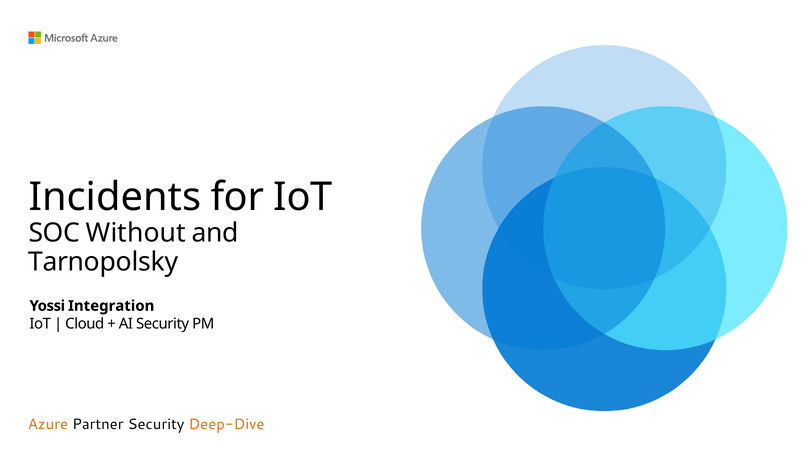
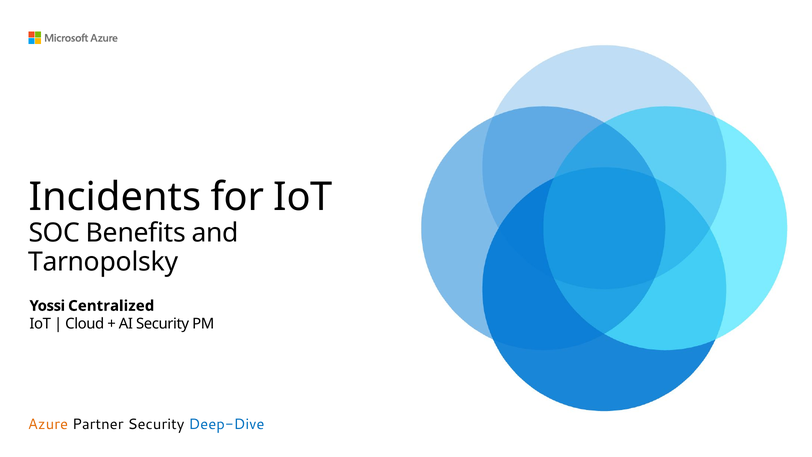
Without: Without -> Benefits
Integration: Integration -> Centralized
Deep-Dive colour: orange -> blue
